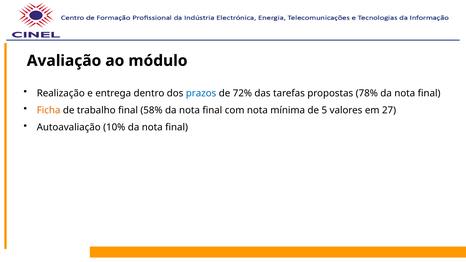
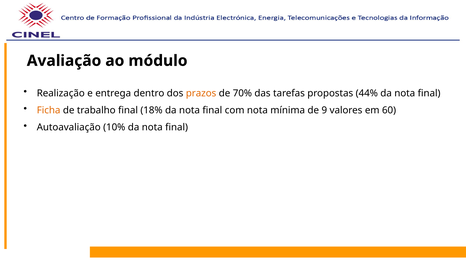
prazos colour: blue -> orange
72%: 72% -> 70%
78%: 78% -> 44%
58%: 58% -> 18%
5: 5 -> 9
27: 27 -> 60
